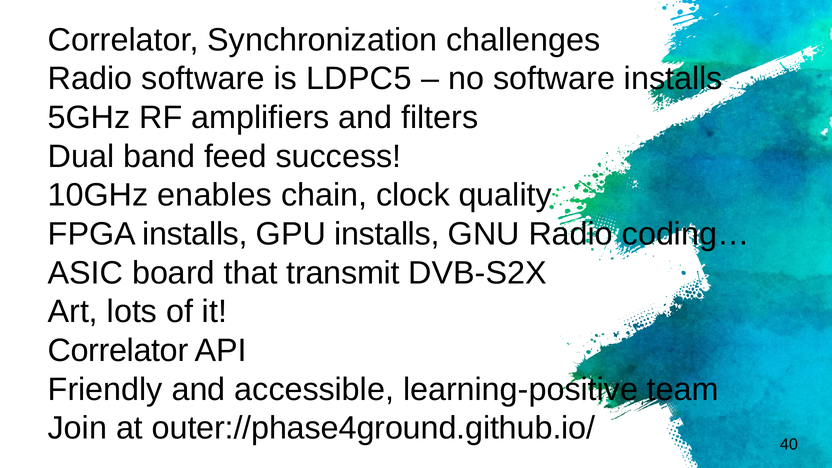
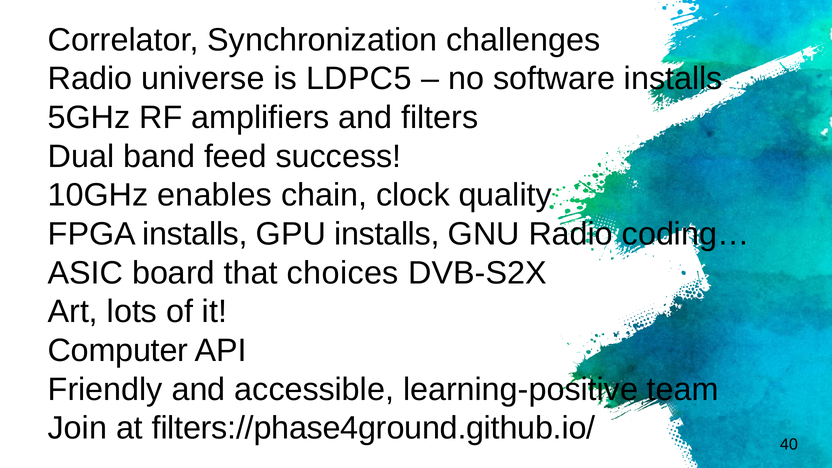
Radio software: software -> universe
transmit: transmit -> choices
Correlator at (118, 351): Correlator -> Computer
outer://phase4ground.github.io/: outer://phase4ground.github.io/ -> filters://phase4ground.github.io/
